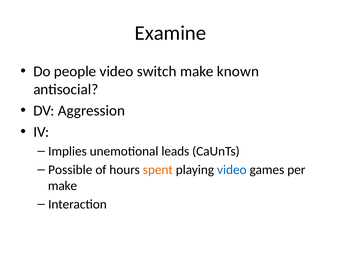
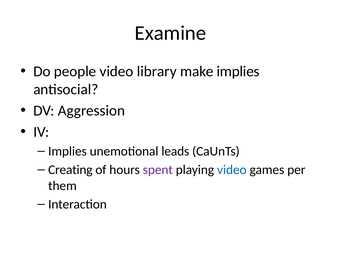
switch: switch -> library
make known: known -> implies
Possible: Possible -> Creating
spent colour: orange -> purple
make at (63, 186): make -> them
